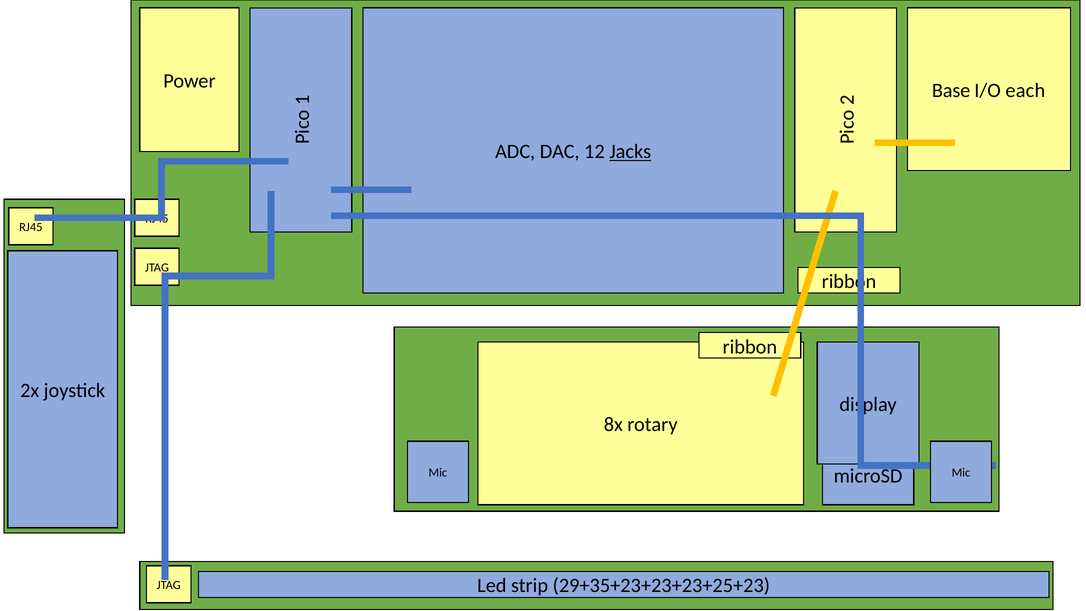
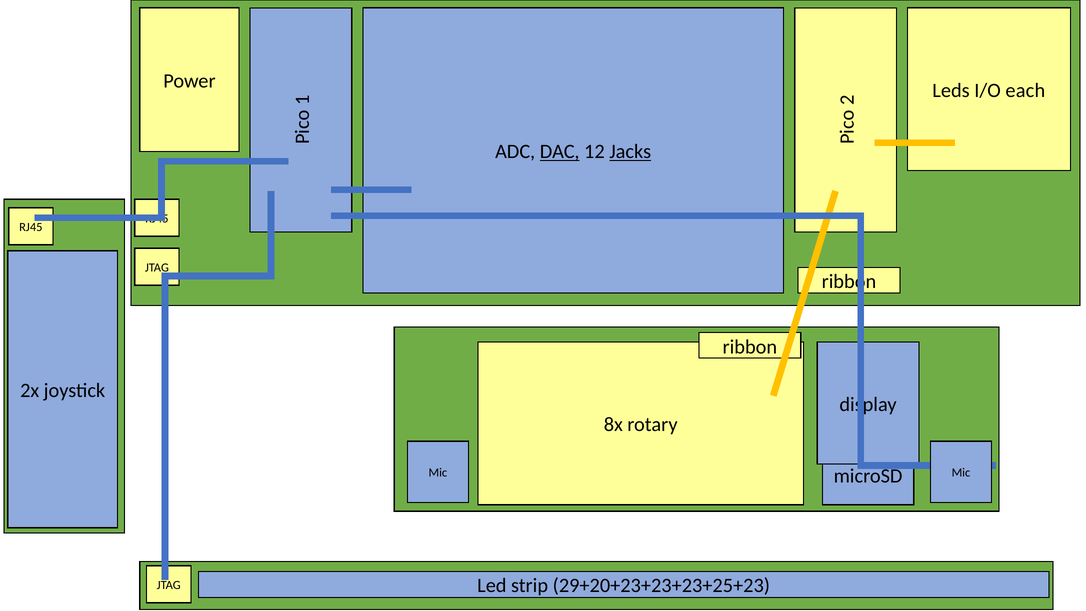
Base: Base -> Leds
DAC underline: none -> present
29+35+23+23+23+25+23: 29+35+23+23+23+25+23 -> 29+20+23+23+23+25+23
